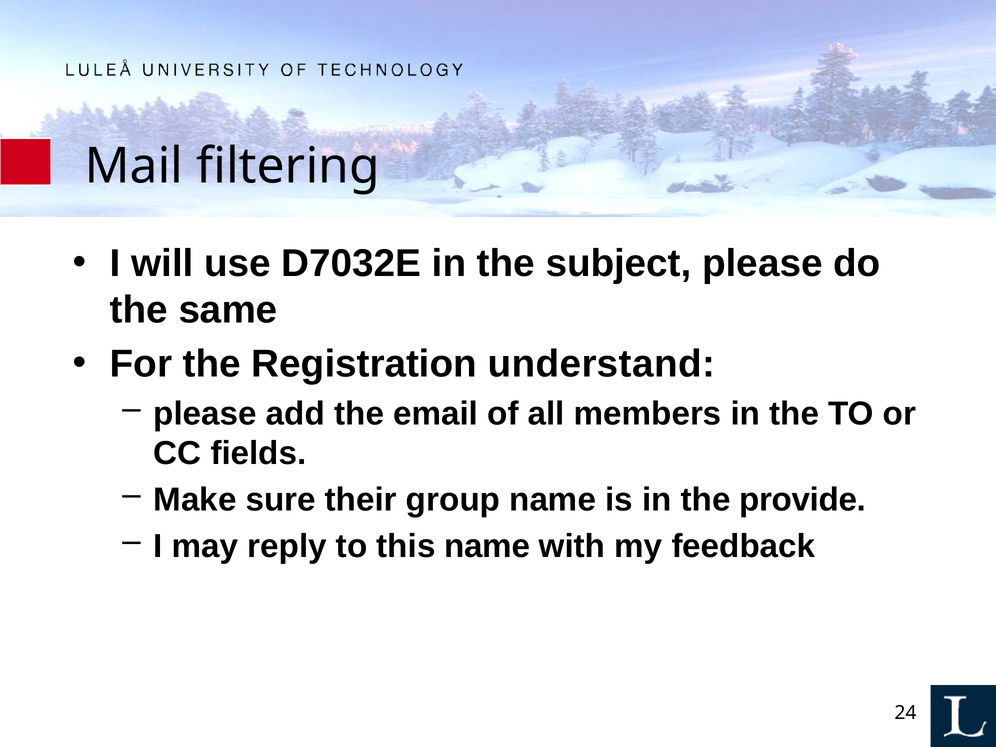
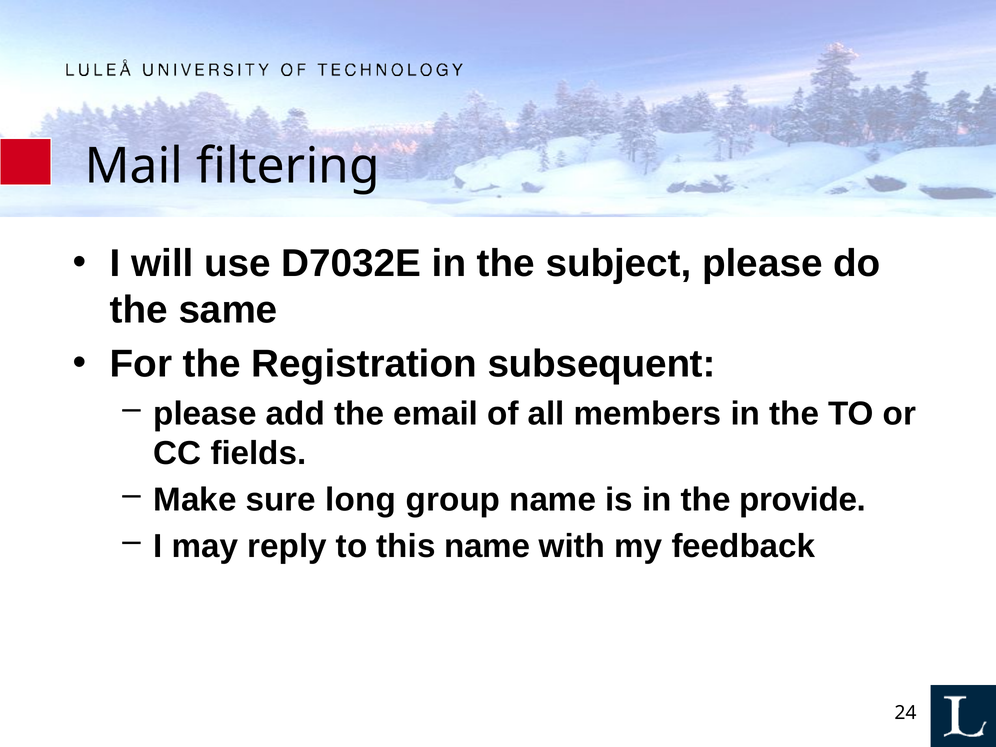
understand: understand -> subsequent
their: their -> long
